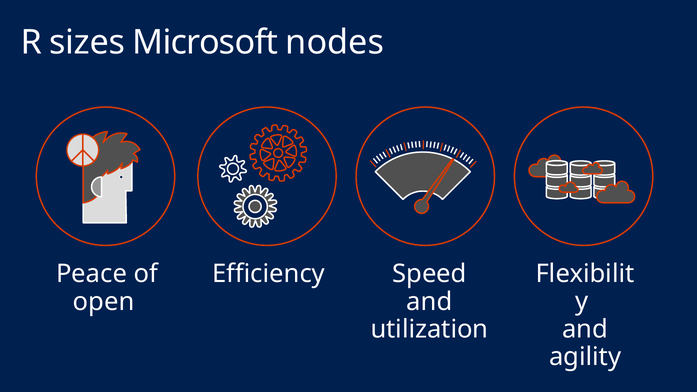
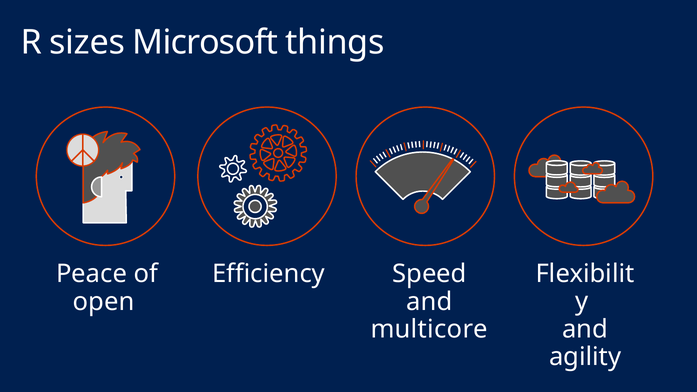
nodes: nodes -> things
utilization: utilization -> multicore
